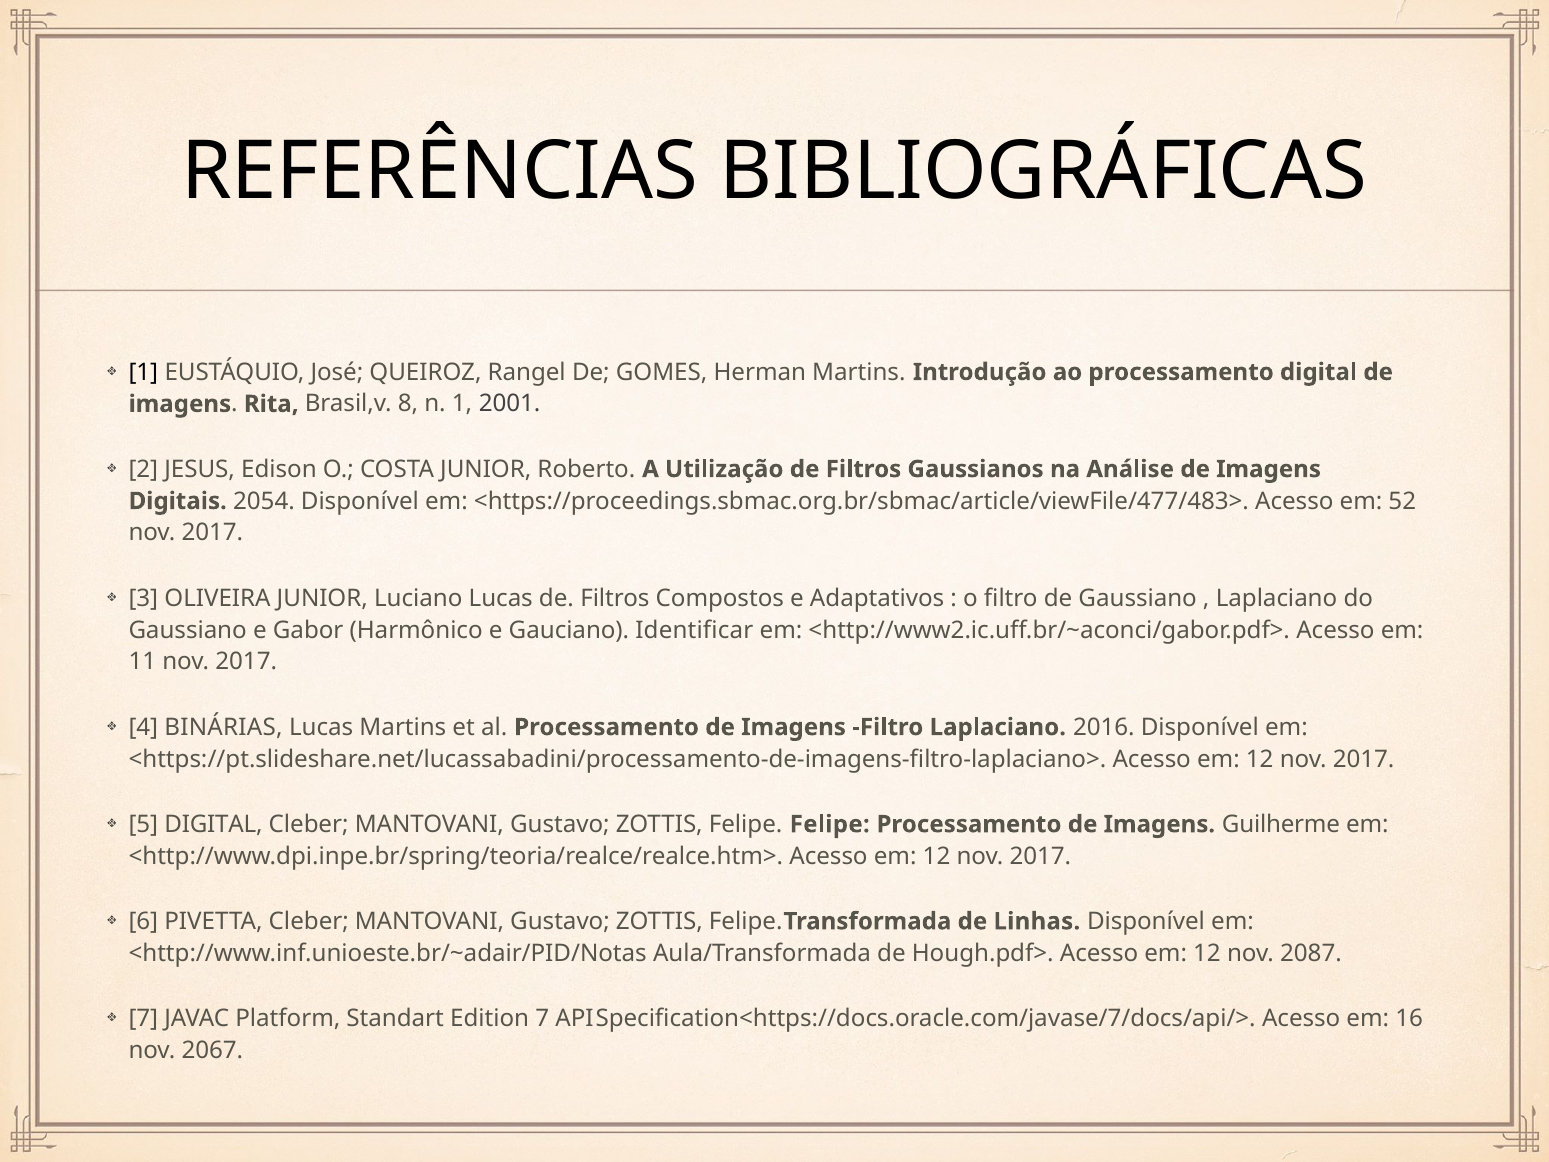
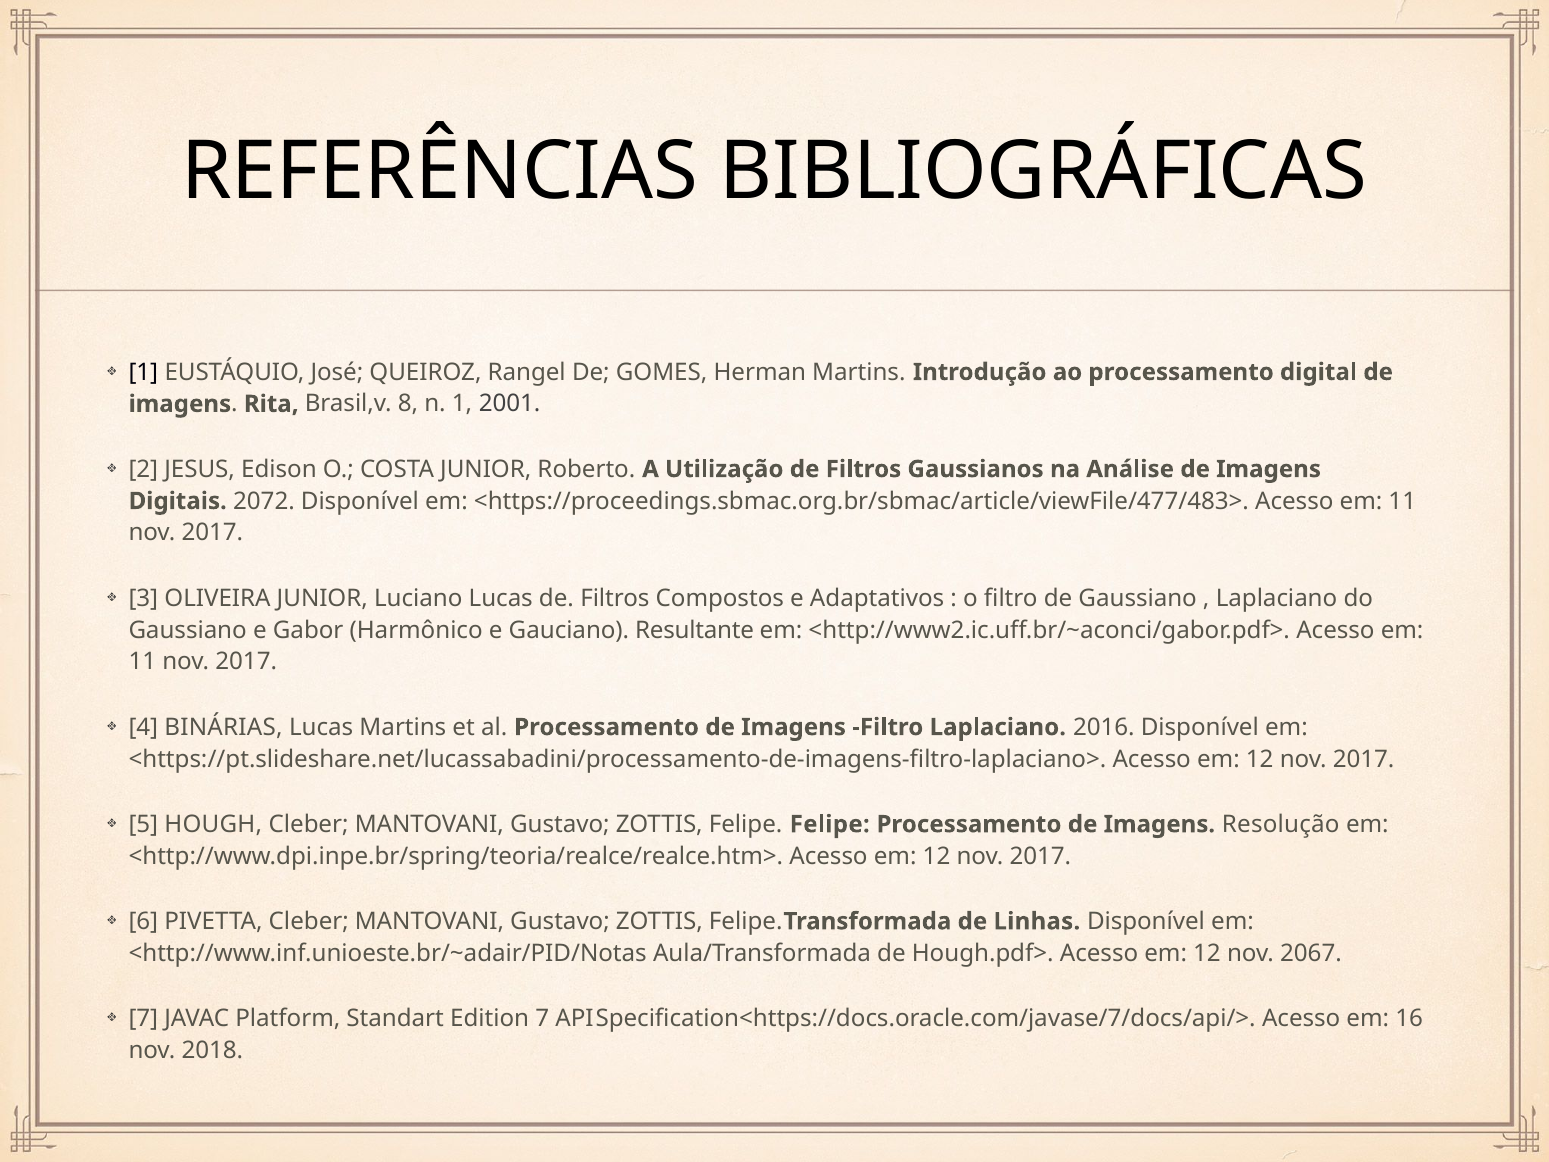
2054: 2054 -> 2072
<https://proceedings.sbmac.org.br/sbmac/article/viewFile/477/483> Acesso em 52: 52 -> 11
Identificar: Identificar -> Resultante
5 DIGITAL: DIGITAL -> HOUGH
Guilherme: Guilherme -> Resolução
2087: 2087 -> 2067
2067: 2067 -> 2018
